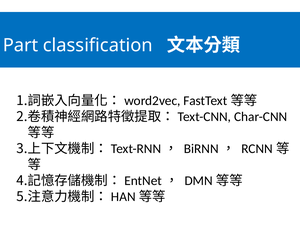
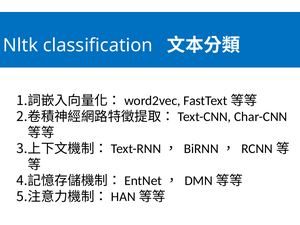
Part: Part -> Nltk
